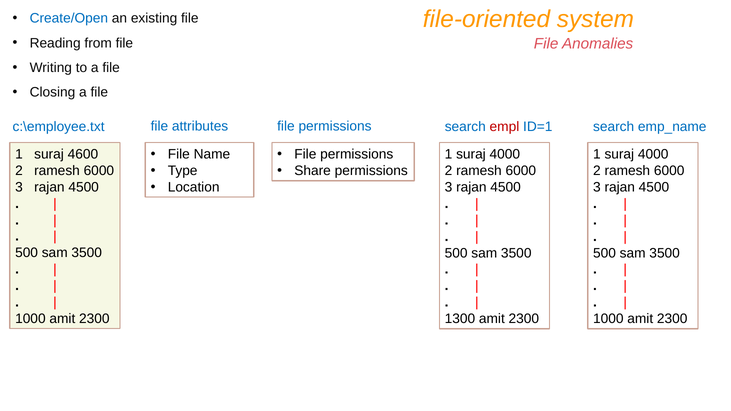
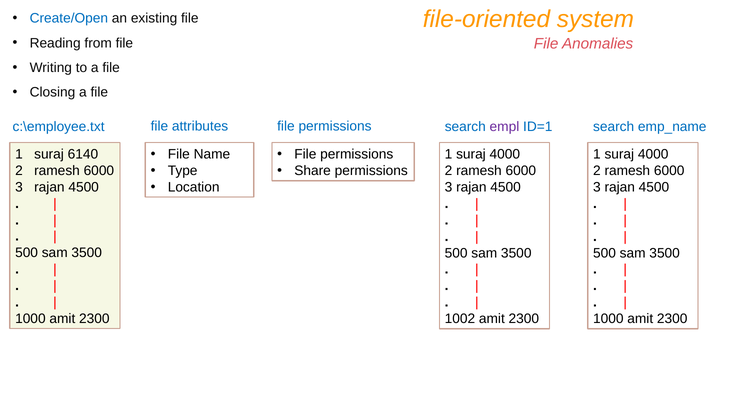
empl colour: red -> purple
4600: 4600 -> 6140
1300: 1300 -> 1002
